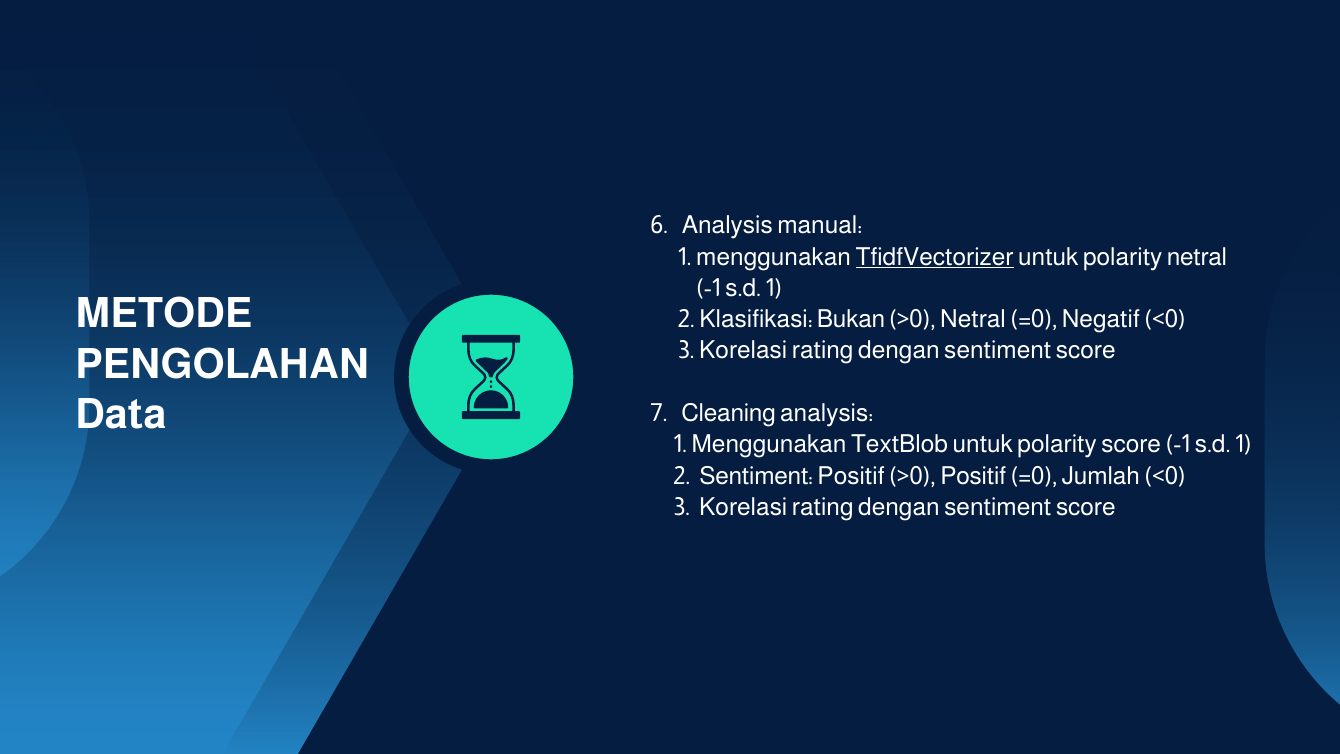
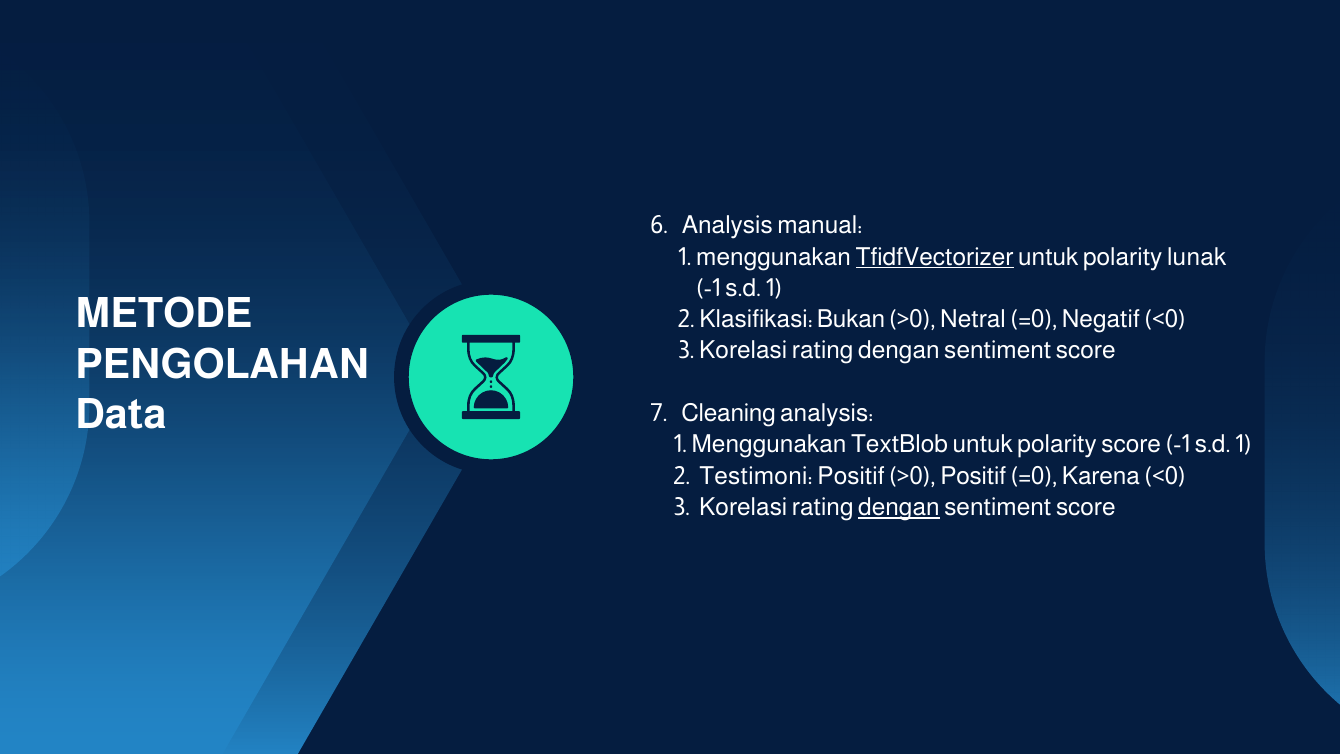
polarity netral: netral -> lunak
2 Sentiment: Sentiment -> Testimoni
Jumlah: Jumlah -> Karena
dengan at (899, 507) underline: none -> present
